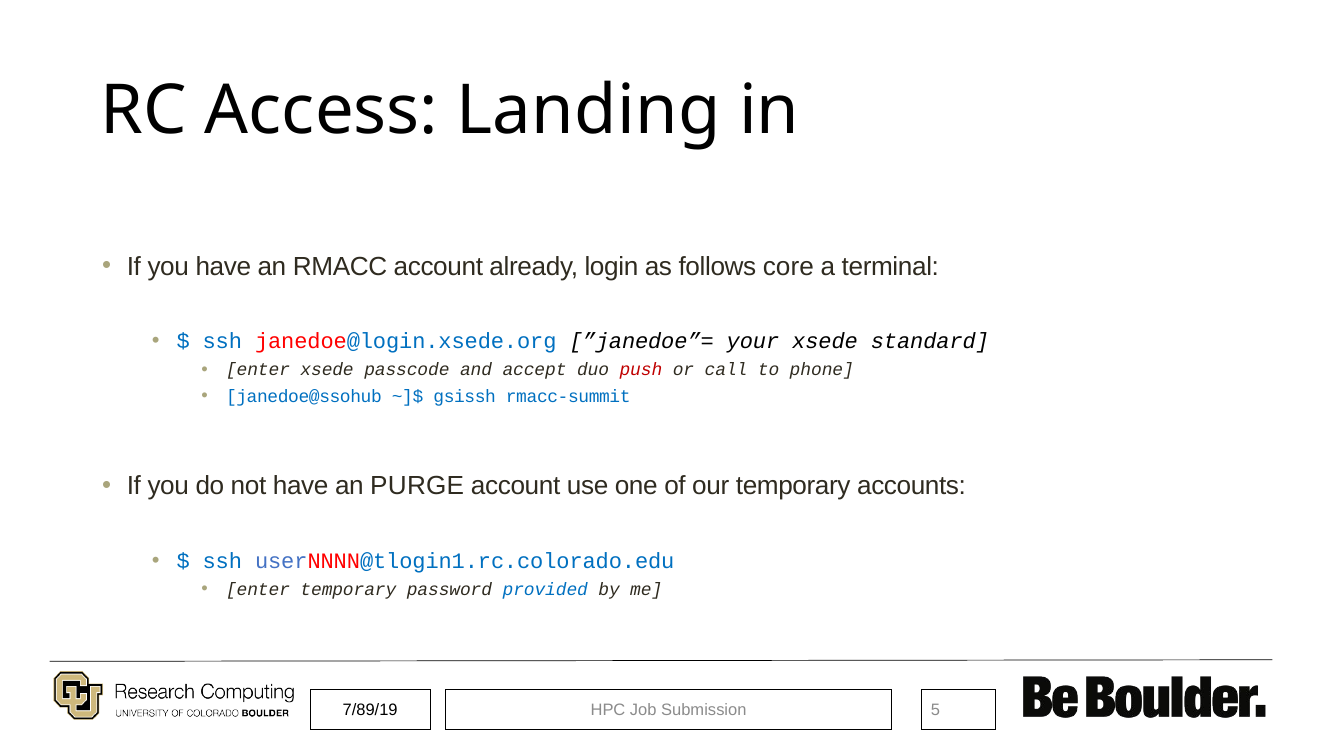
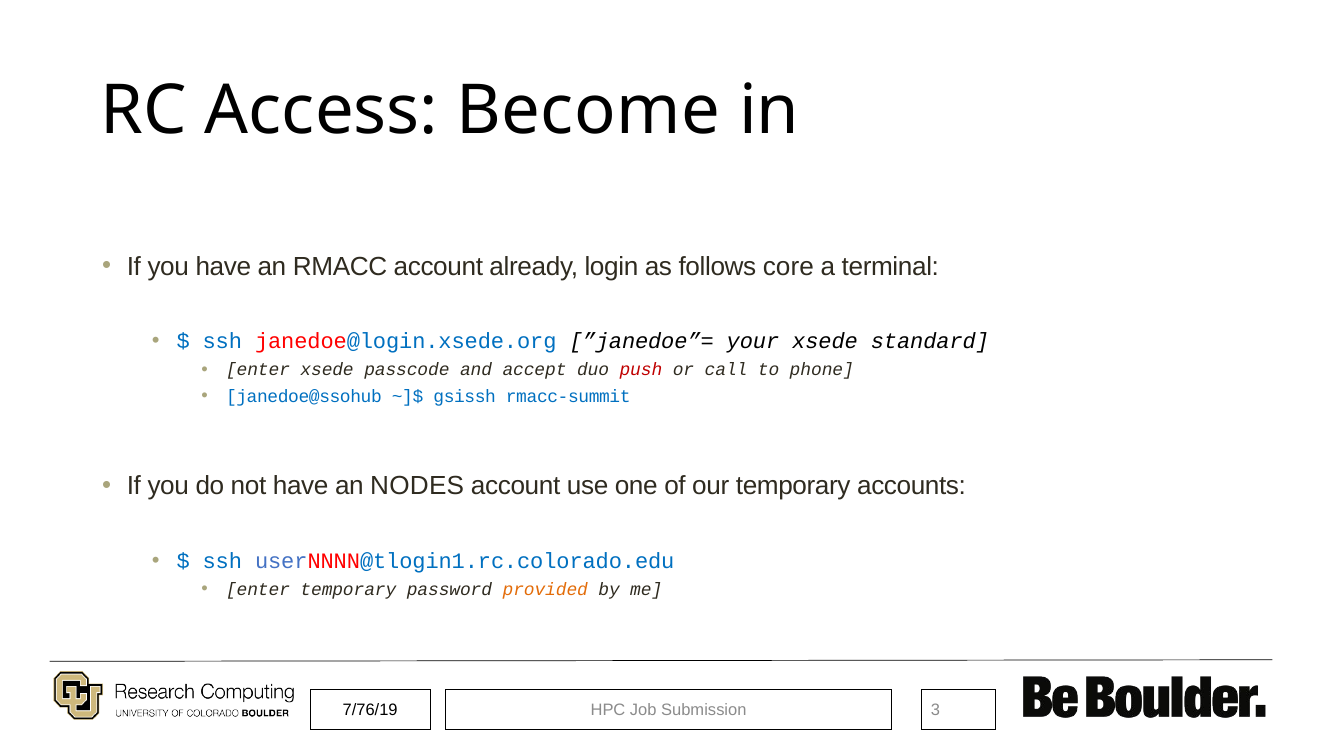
Landing: Landing -> Become
PURGE: PURGE -> NODES
provided colour: blue -> orange
7/89/19: 7/89/19 -> 7/76/19
5: 5 -> 3
